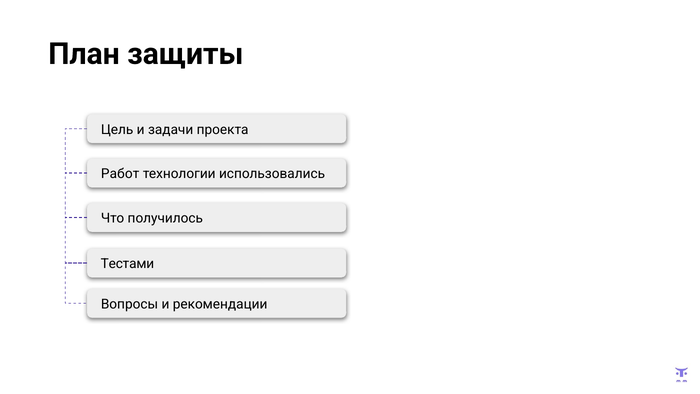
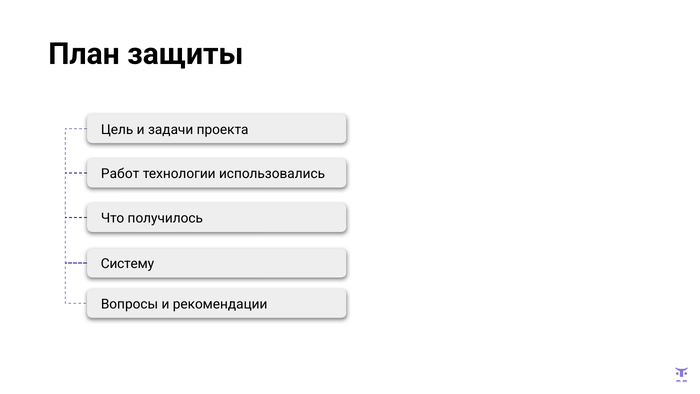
Тестами: Тестами -> Систему
